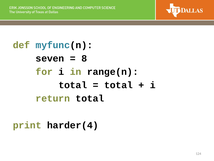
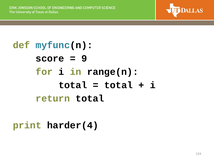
seven: seven -> score
8: 8 -> 9
